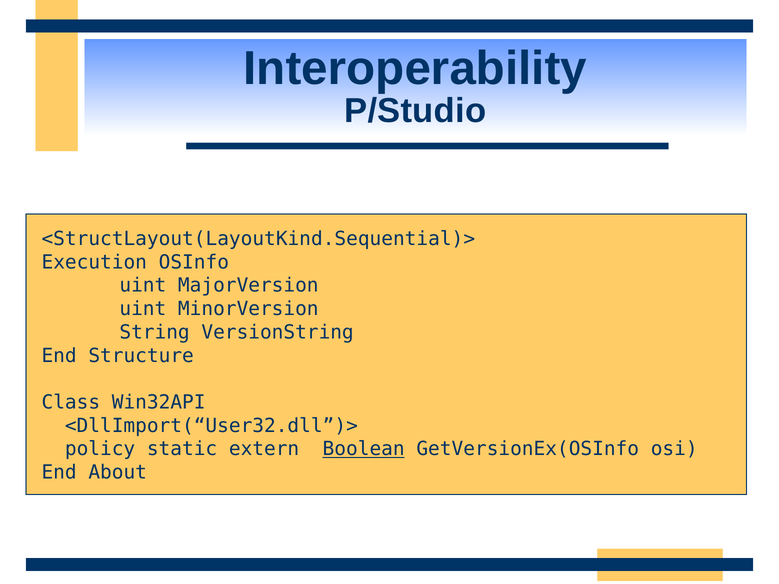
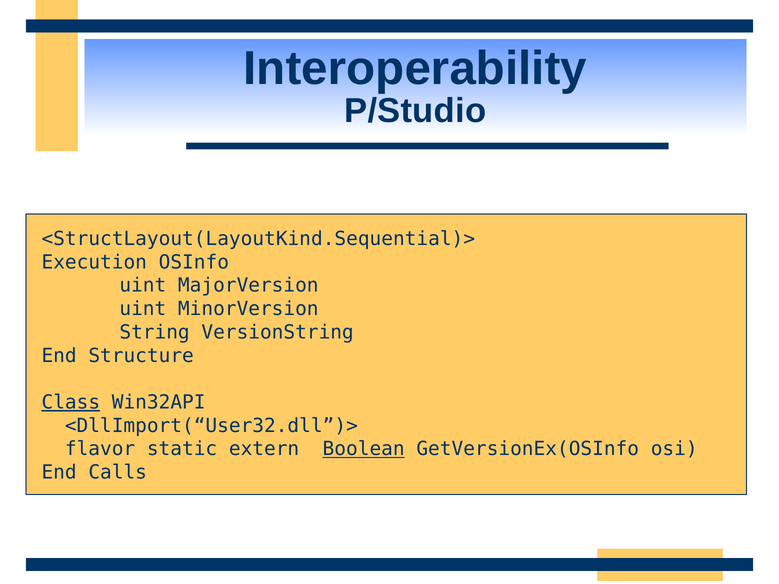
Class underline: none -> present
policy: policy -> flavor
About: About -> Calls
